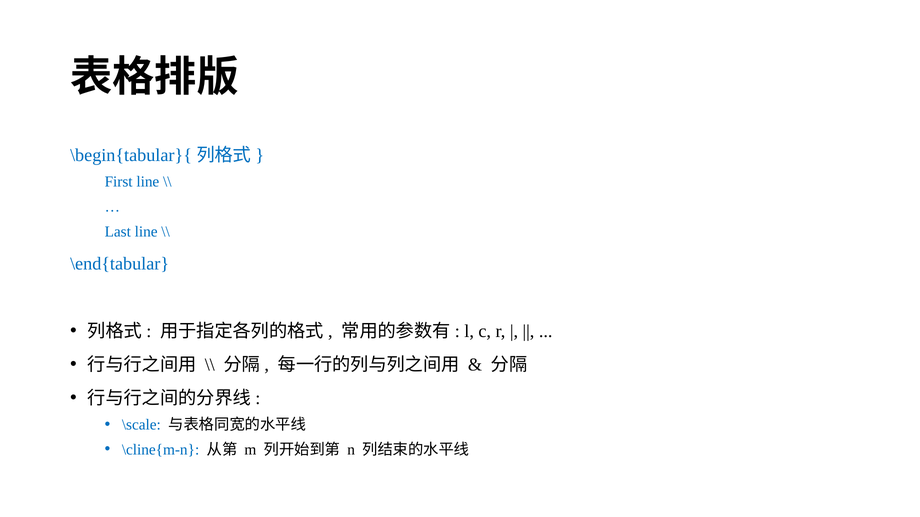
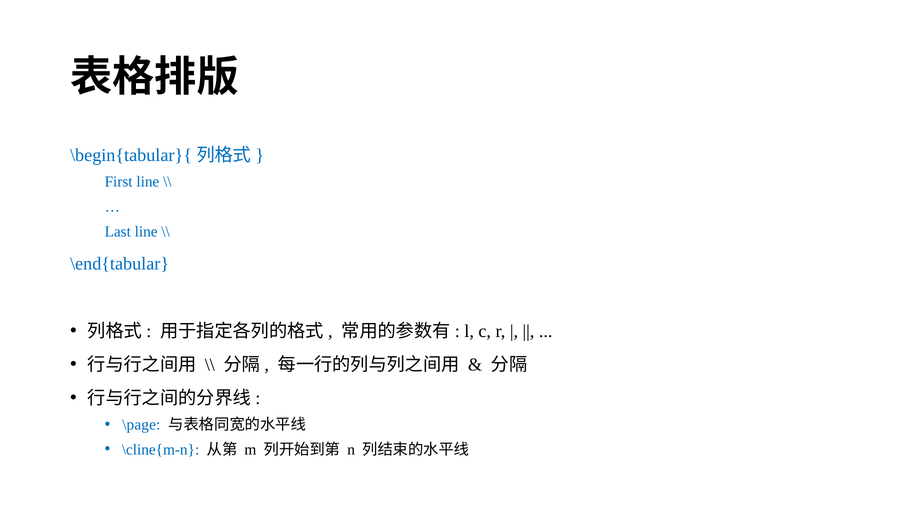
\scale: \scale -> \page
